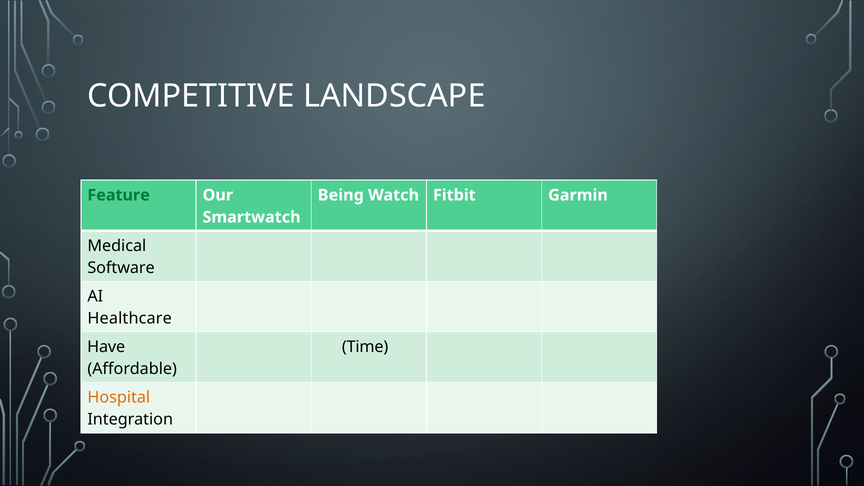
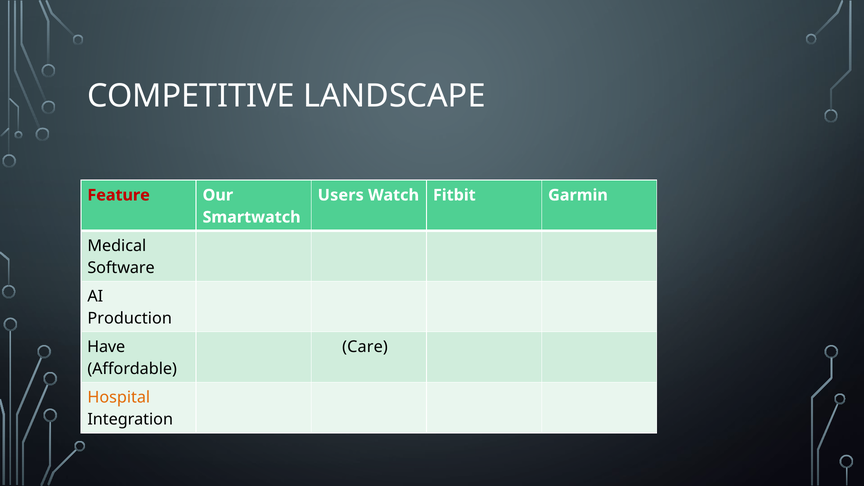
Feature colour: green -> red
Being: Being -> Users
Healthcare: Healthcare -> Production
Time: Time -> Care
